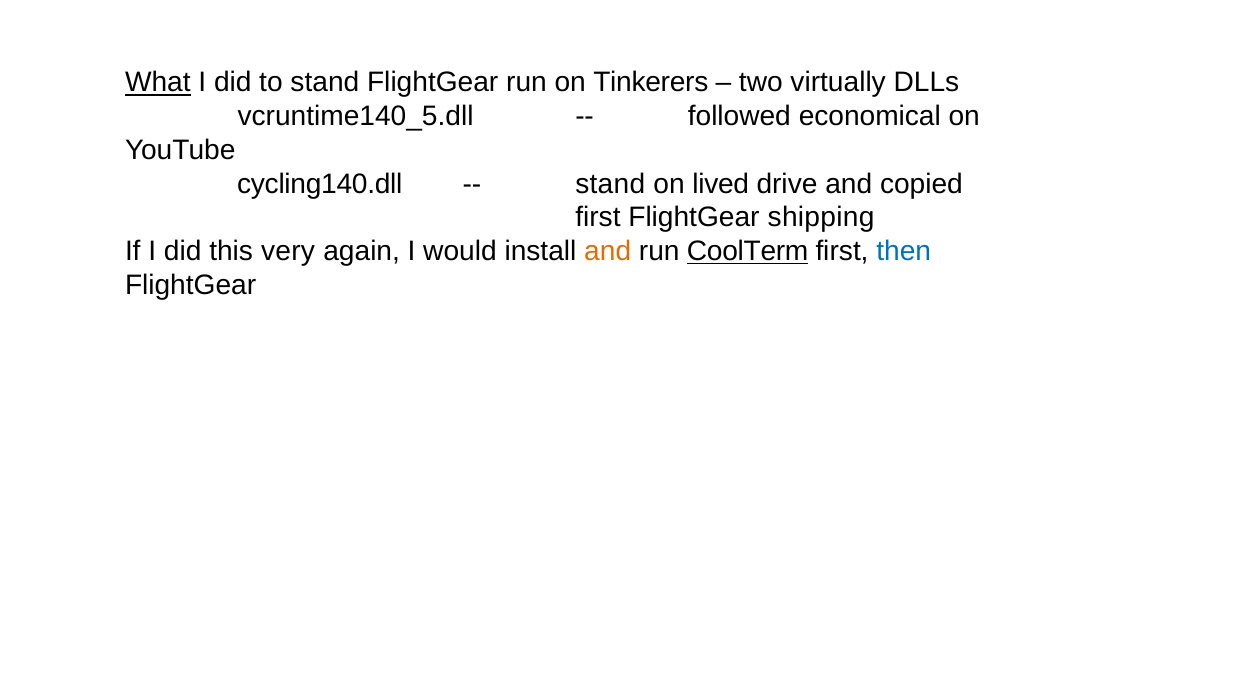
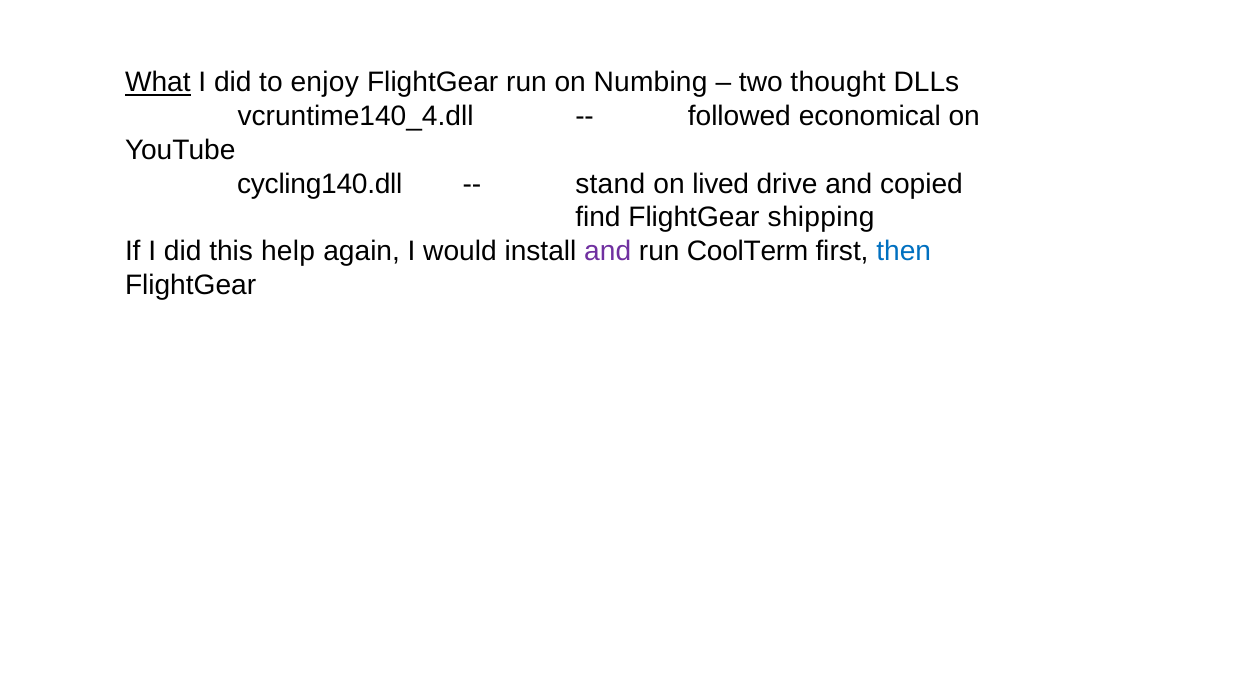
to stand: stand -> enjoy
Tinkerers: Tinkerers -> Numbing
virtually: virtually -> thought
vcruntime140_5.dll: vcruntime140_5.dll -> vcruntime140_4.dll
first at (598, 218): first -> find
very: very -> help
and at (608, 251) colour: orange -> purple
CoolTerm underline: present -> none
